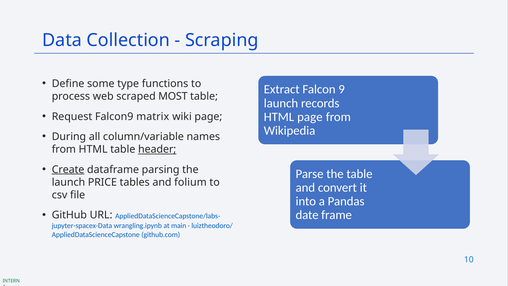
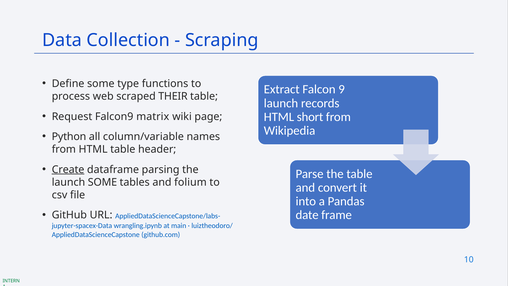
MOST: MOST -> THEIR
HTML page: page -> short
During: During -> Python
header underline: present -> none
launch PRICE: PRICE -> SOME
